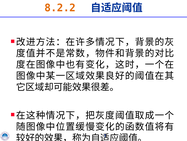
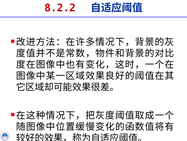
8.2.2 colour: orange -> red
